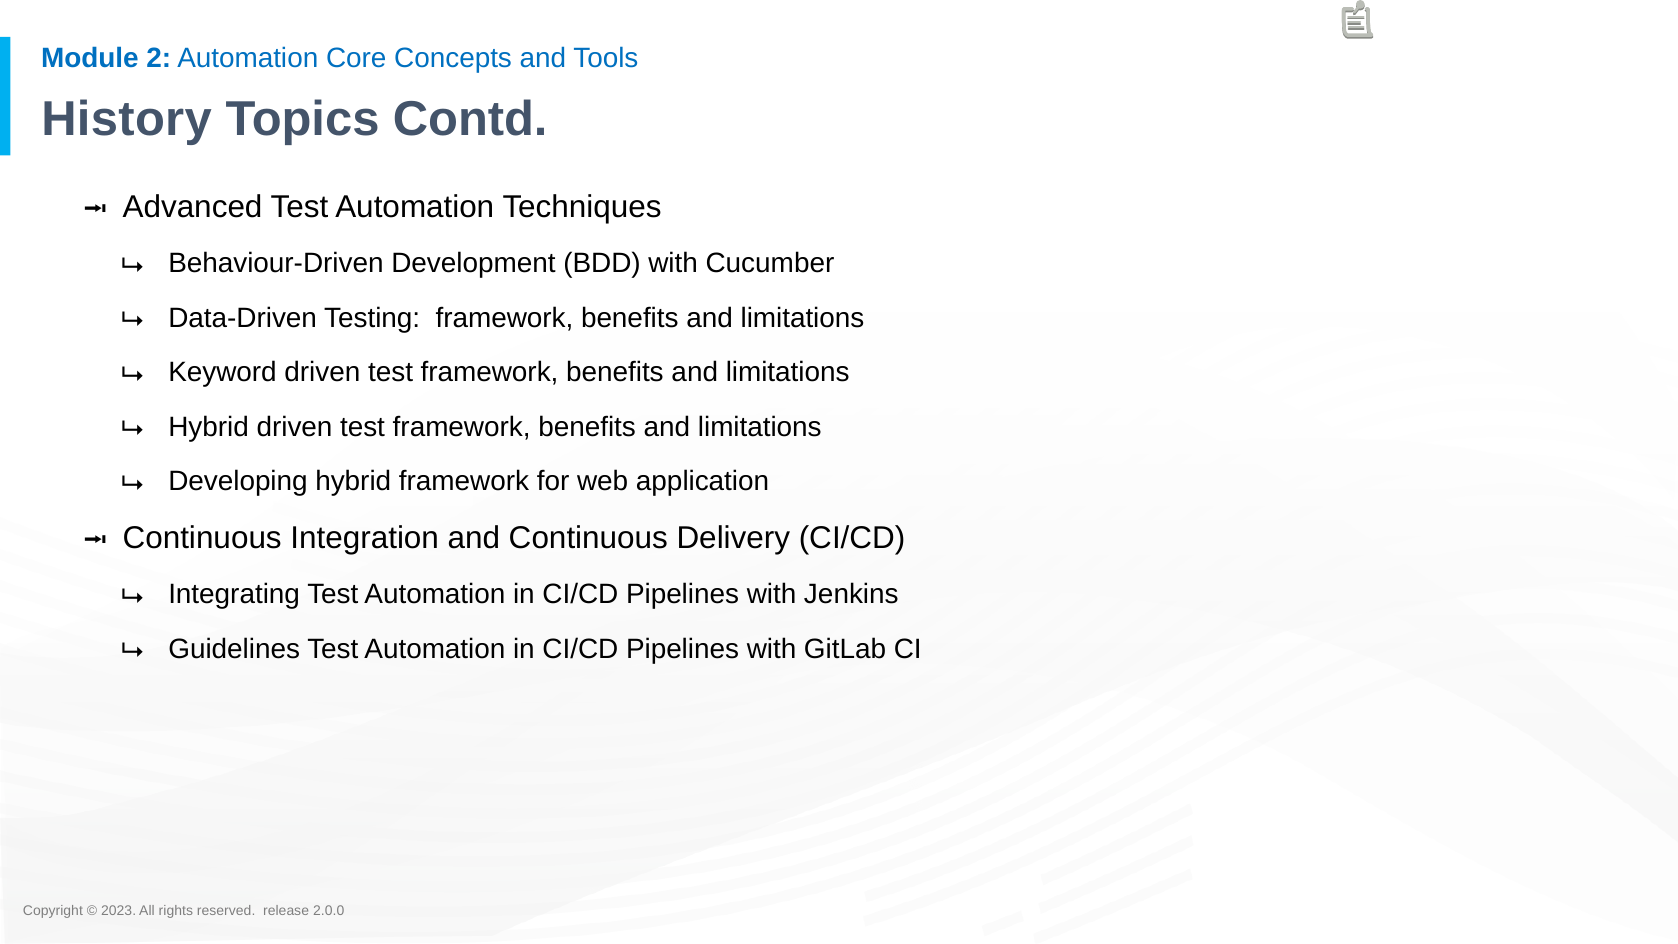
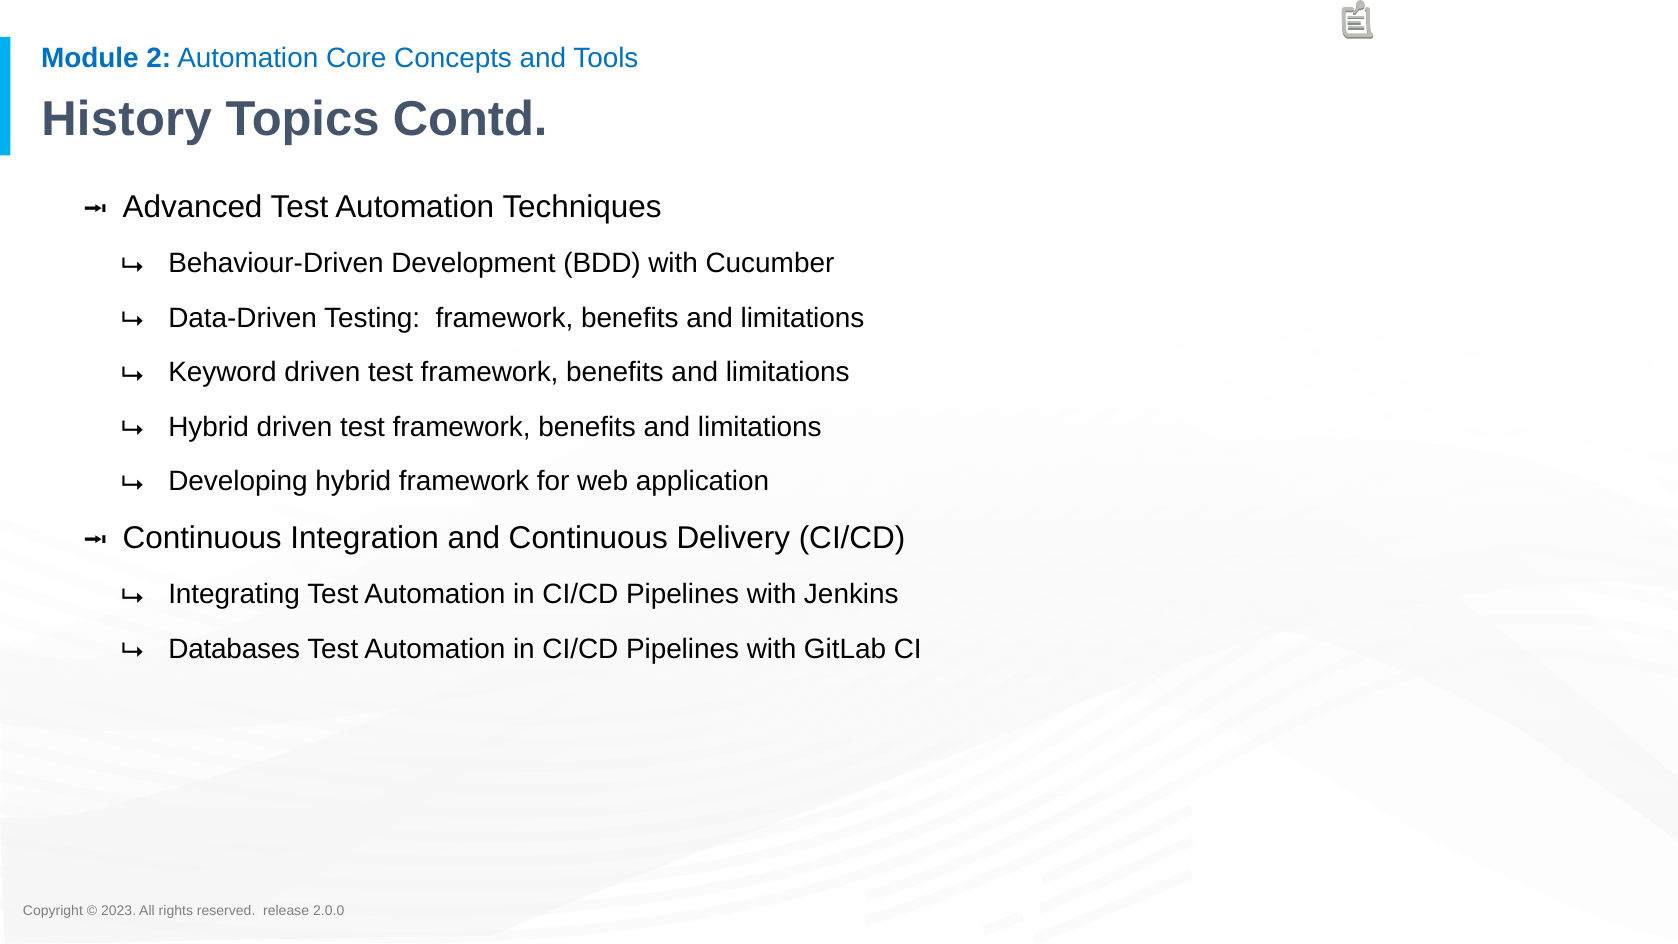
Guidelines: Guidelines -> Databases
